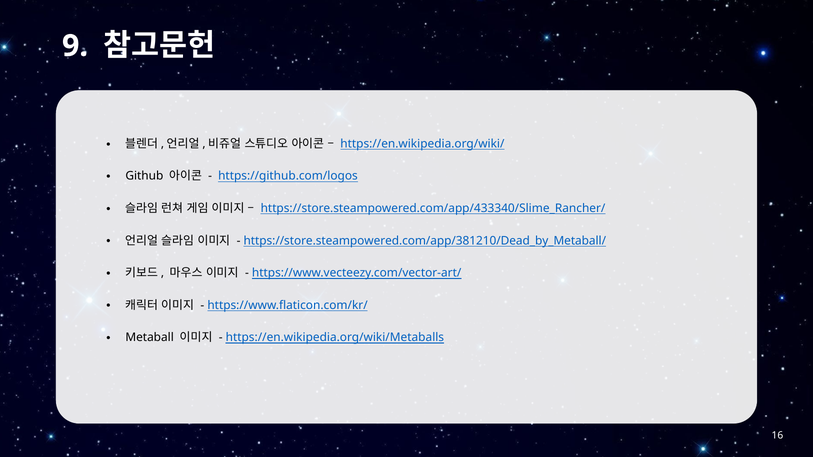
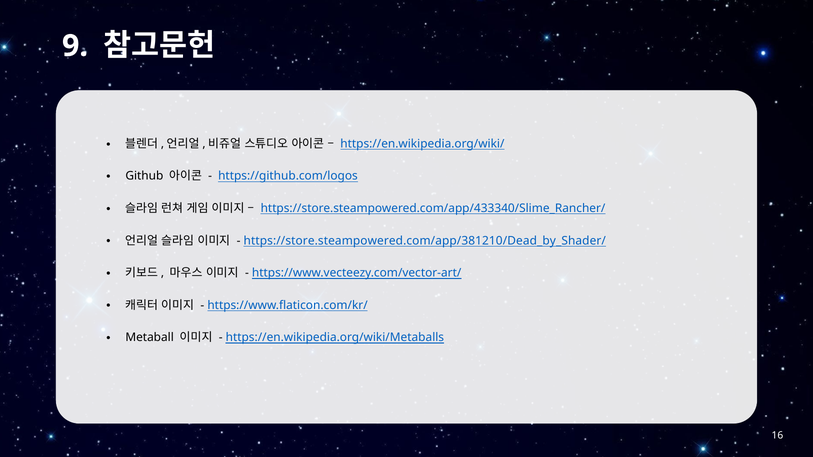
https://store.steampowered.com/app/381210/Dead_by_Metaball/: https://store.steampowered.com/app/381210/Dead_by_Metaball/ -> https://store.steampowered.com/app/381210/Dead_by_Shader/
